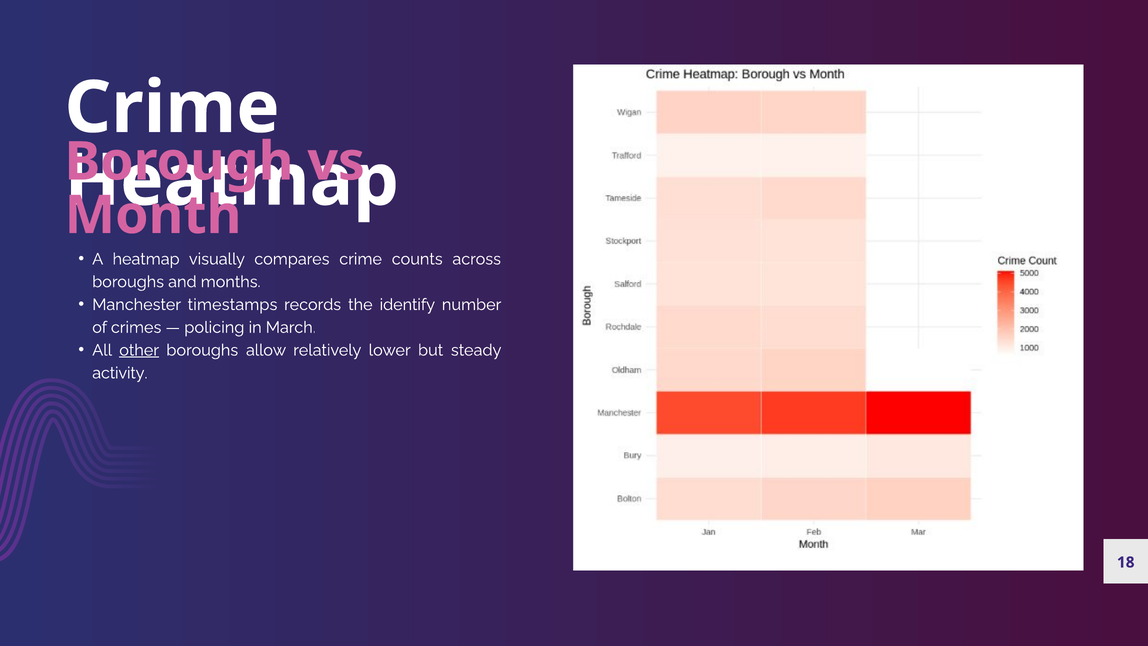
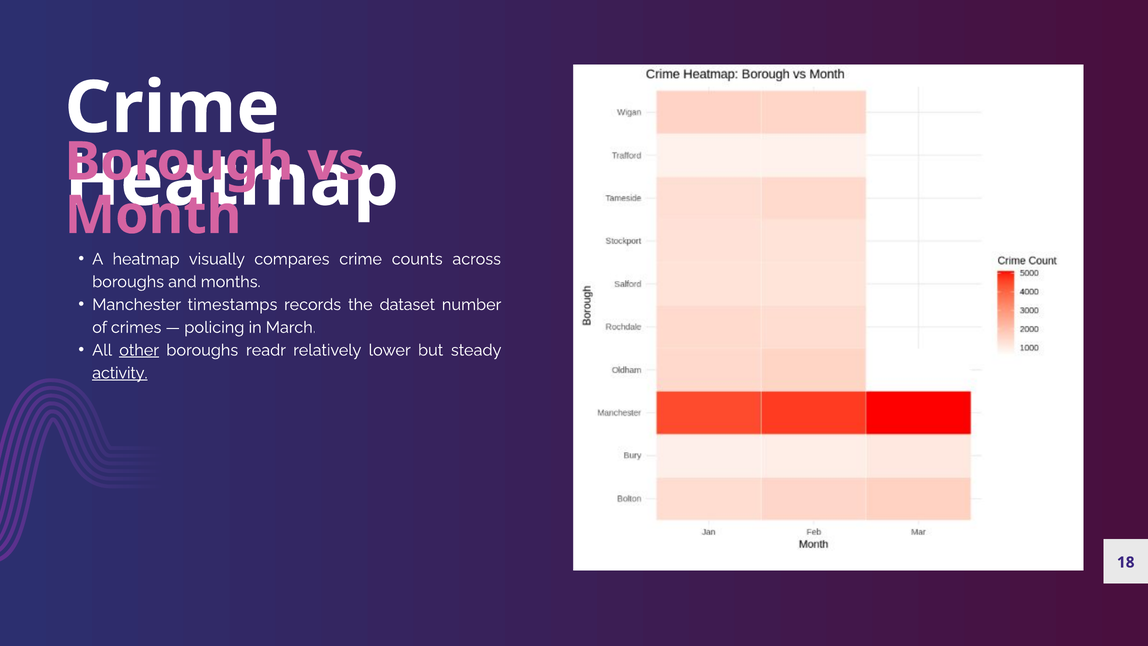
identify: identify -> dataset
allow: allow -> readr
activity underline: none -> present
